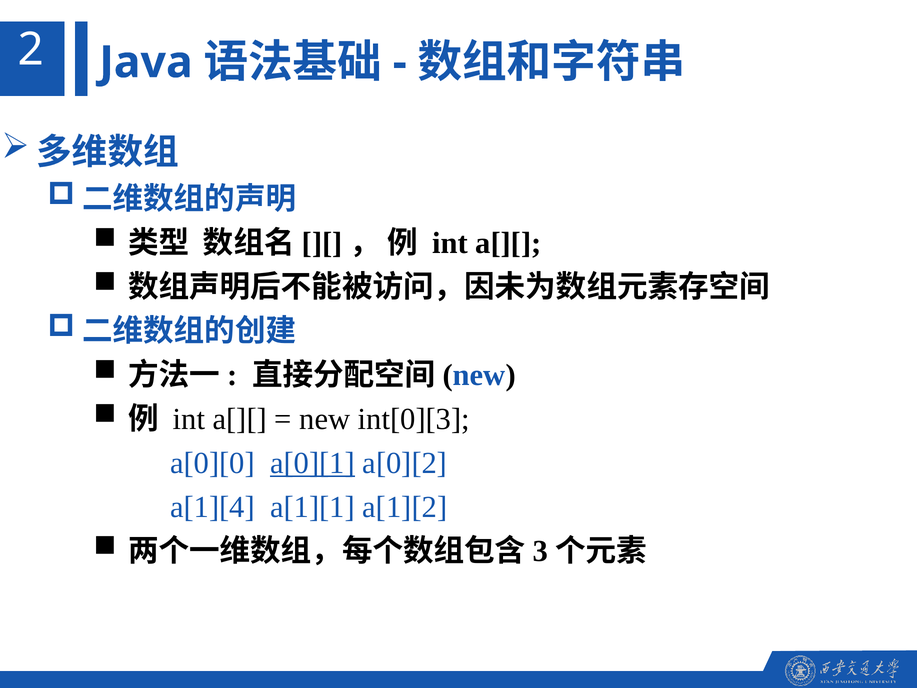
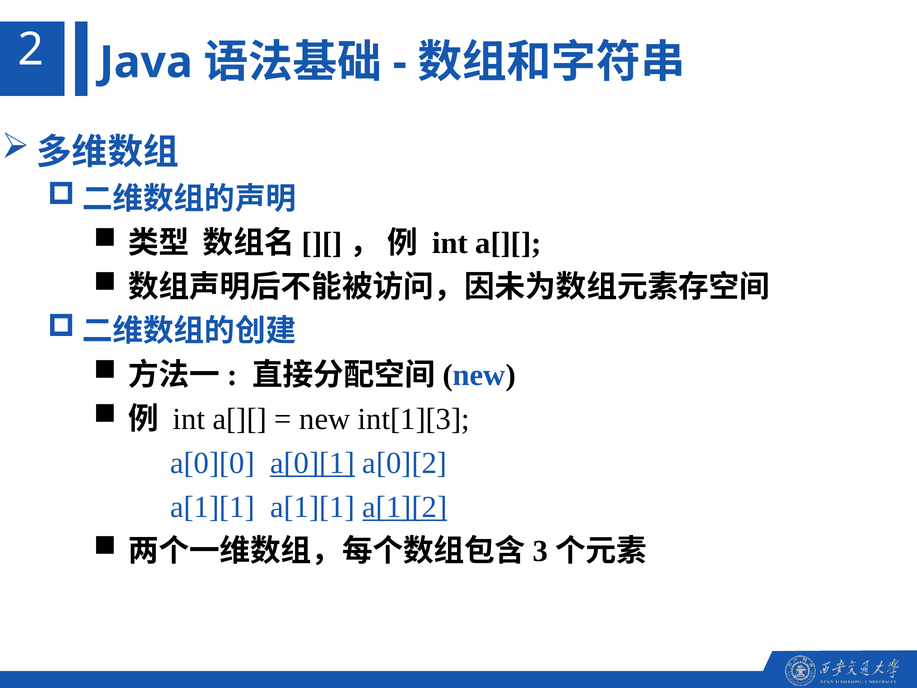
int[0][3: int[0][3 -> int[1][3
a[1][4 at (212, 507): a[1][4 -> a[1][1
a[1][2 underline: none -> present
